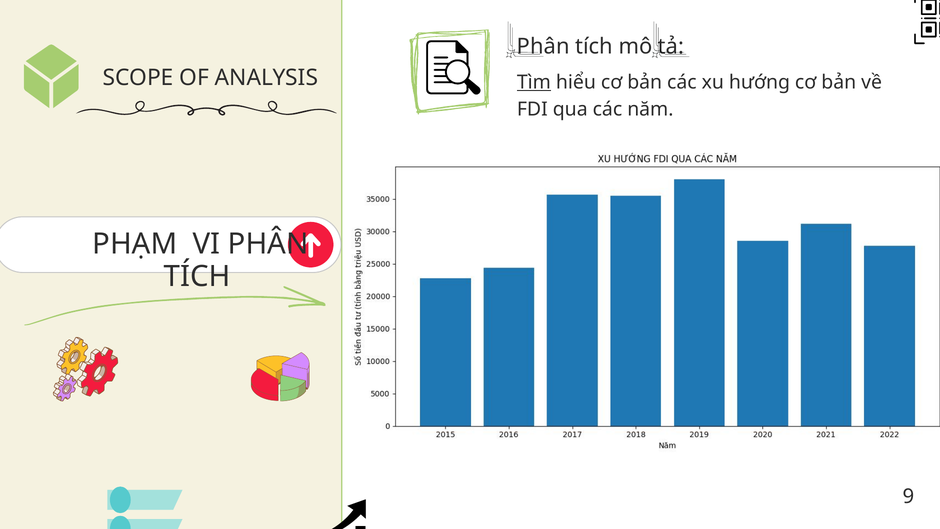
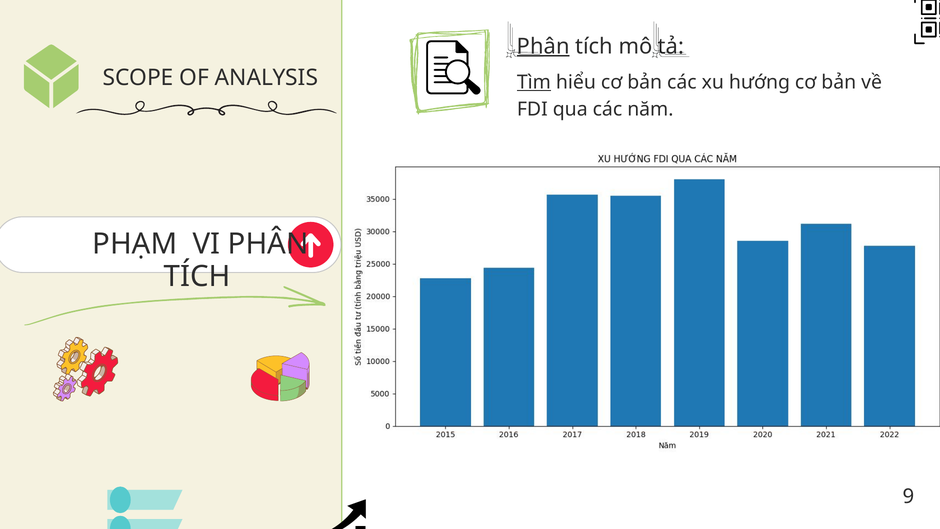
Phân at (543, 46) underline: none -> present
